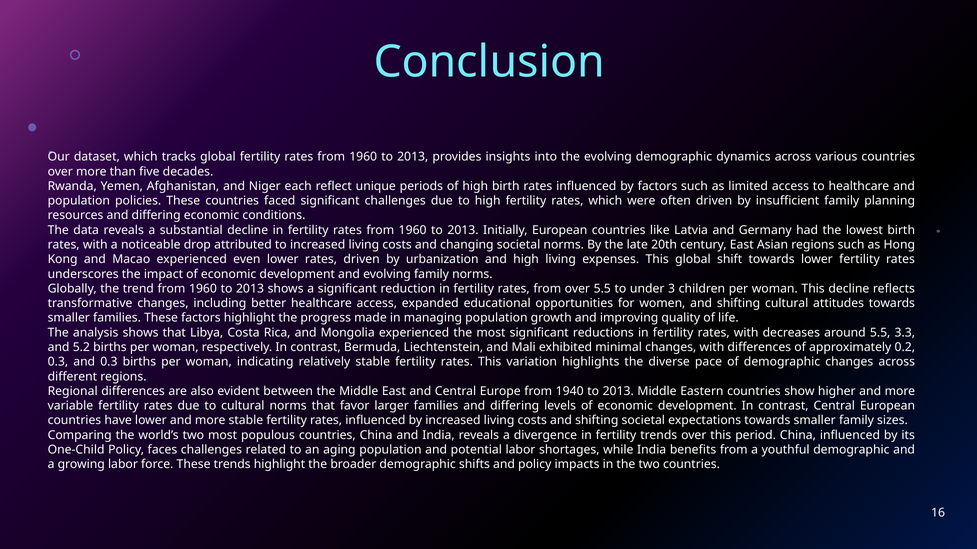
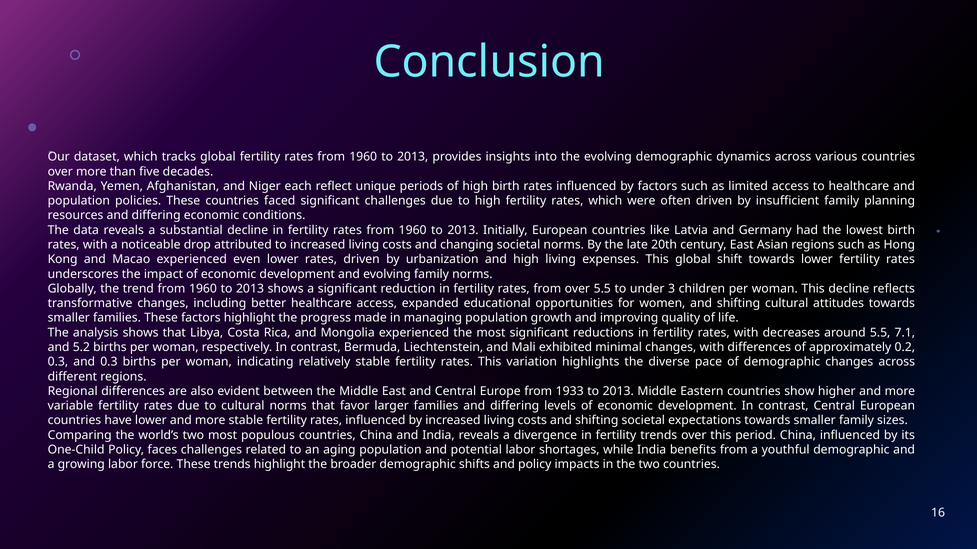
3.3: 3.3 -> 7.1
1940: 1940 -> 1933
